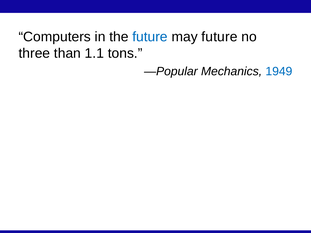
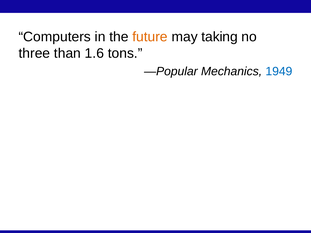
future at (150, 37) colour: blue -> orange
may future: future -> taking
1.1: 1.1 -> 1.6
